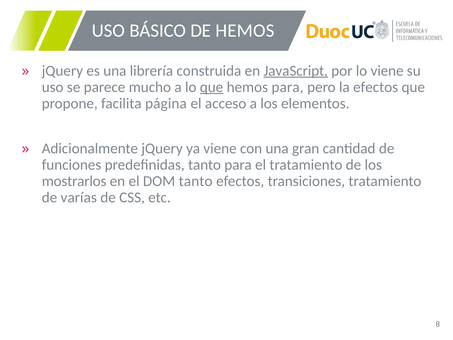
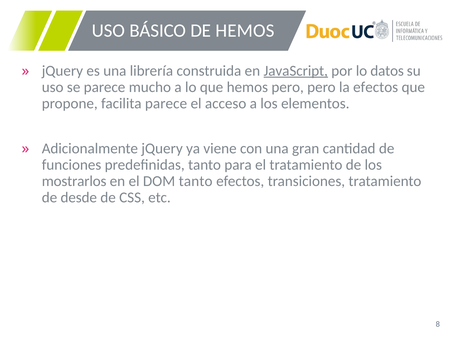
lo viene: viene -> datos
que at (212, 87) underline: present -> none
hemos para: para -> pero
facilita página: página -> parece
varías: varías -> desde
